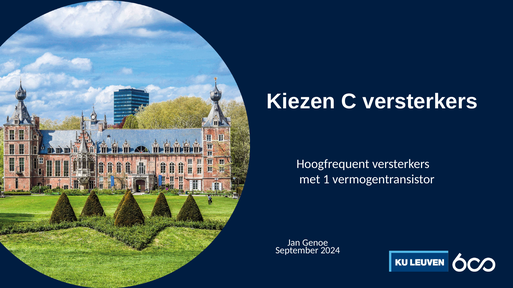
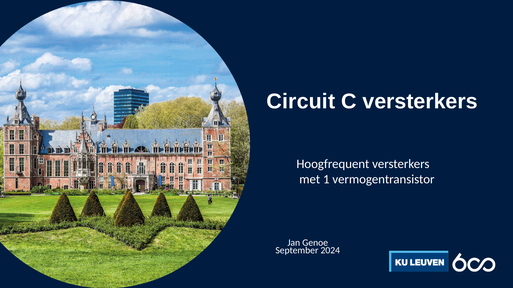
Kiezen: Kiezen -> Circuit
